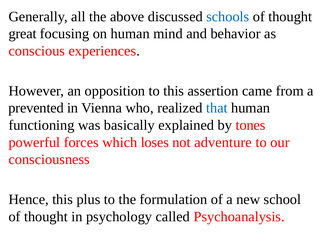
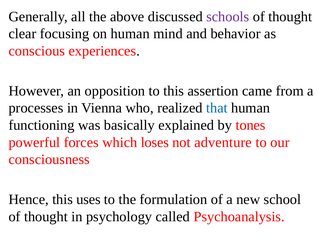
schools colour: blue -> purple
great: great -> clear
prevented: prevented -> processes
plus: plus -> uses
